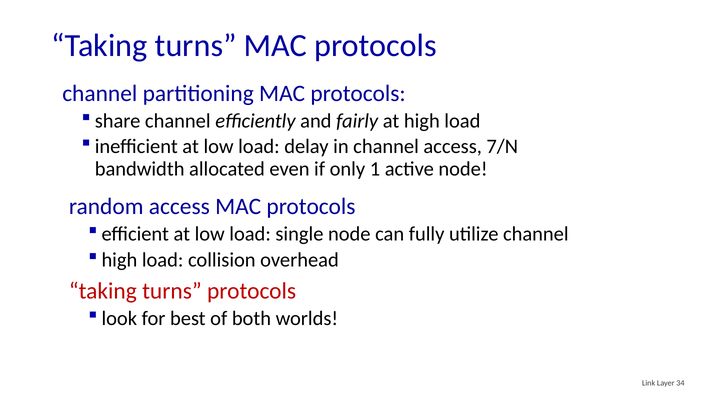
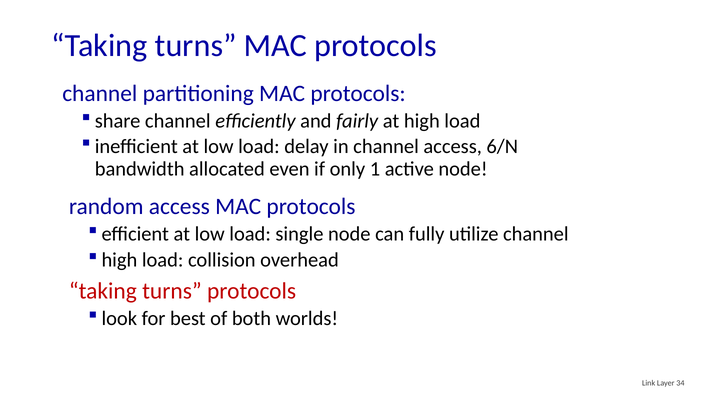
7/N: 7/N -> 6/N
